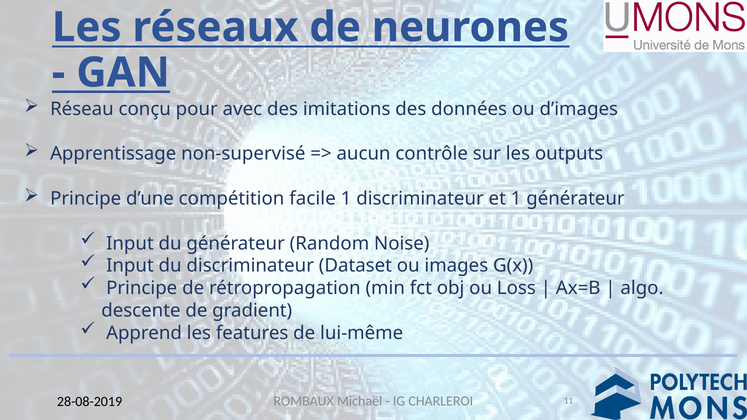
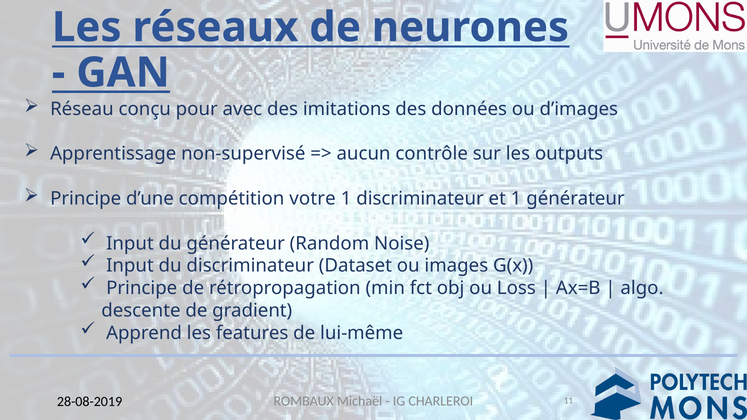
facile: facile -> votre
